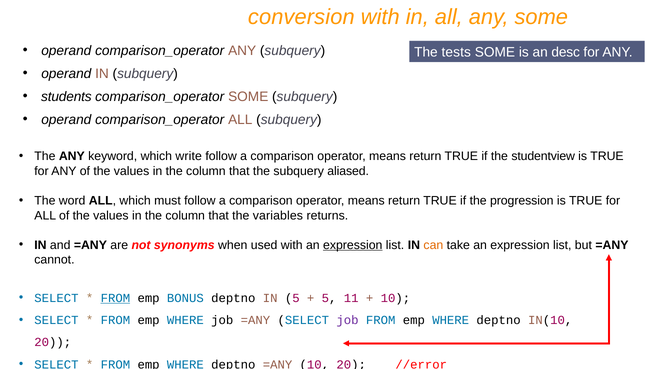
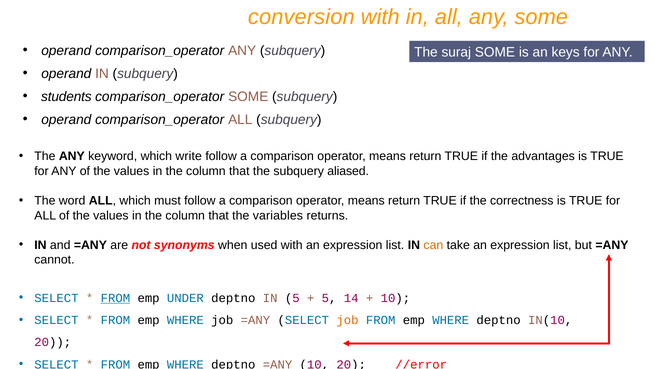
tests: tests -> suraj
desc: desc -> keys
studentview: studentview -> advantages
progression: progression -> correctness
expression at (353, 245) underline: present -> none
BONUS: BONUS -> UNDER
11: 11 -> 14
job at (348, 320) colour: purple -> orange
